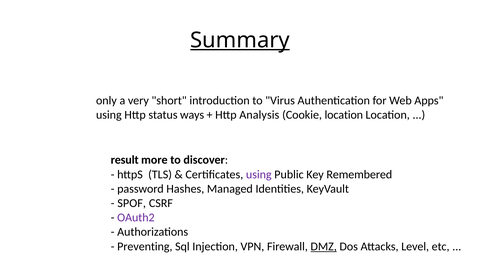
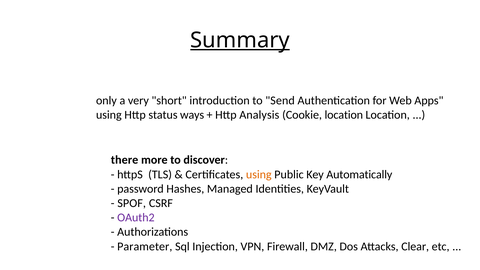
Virus: Virus -> Send
result: result -> there
using at (259, 174) colour: purple -> orange
Remembered: Remembered -> Automatically
Preventing: Preventing -> Parameter
DMZ underline: present -> none
Level: Level -> Clear
